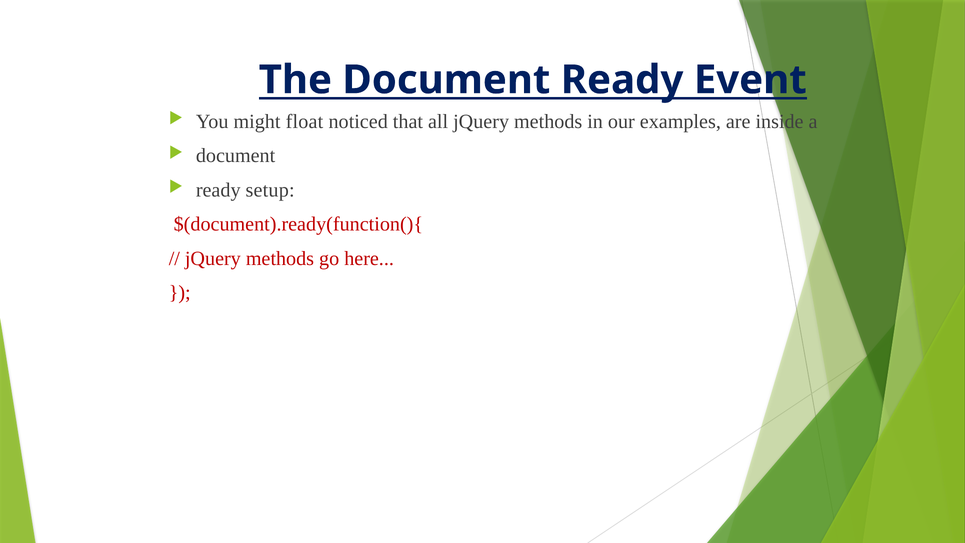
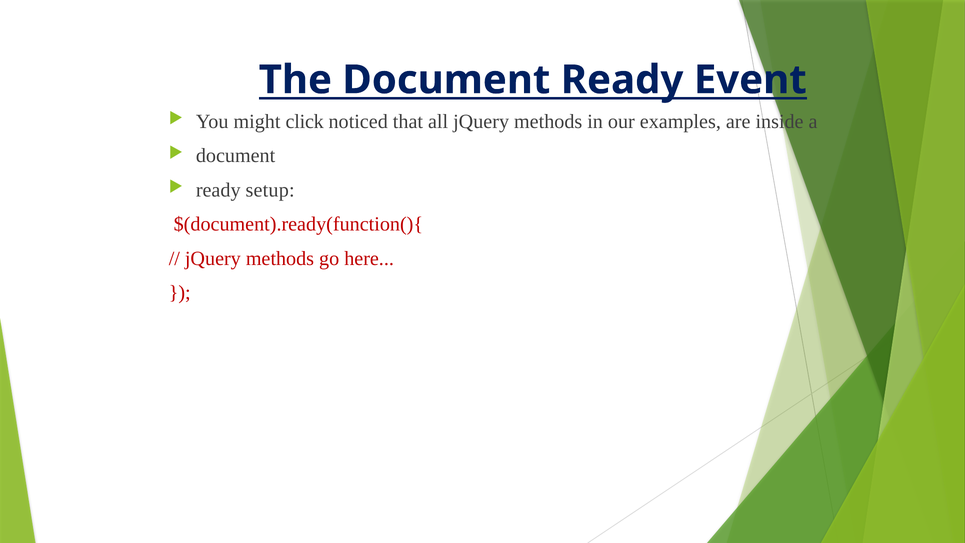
float: float -> click
